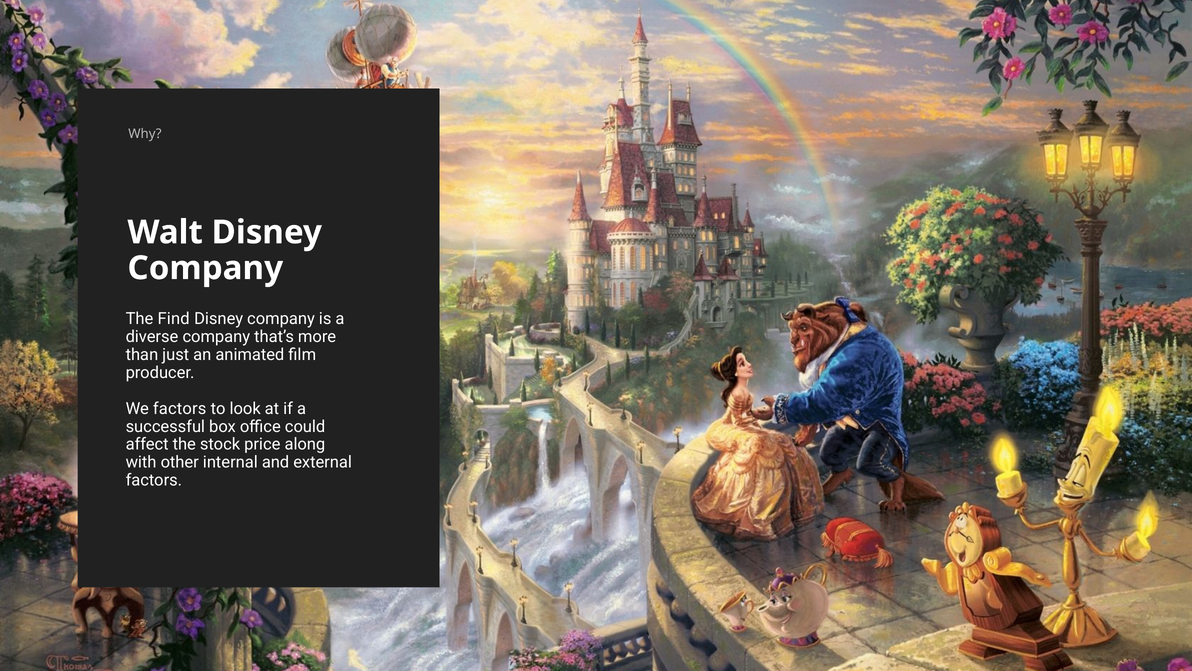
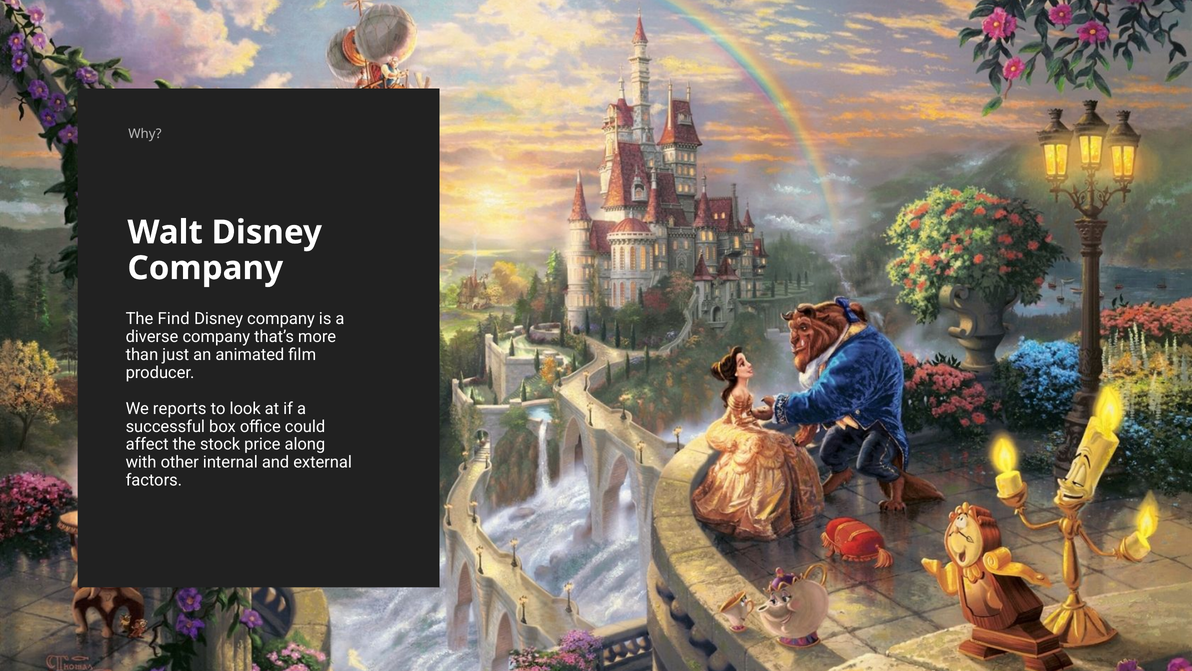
We factors: factors -> reports
